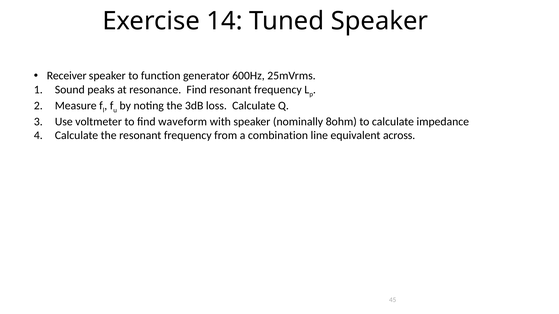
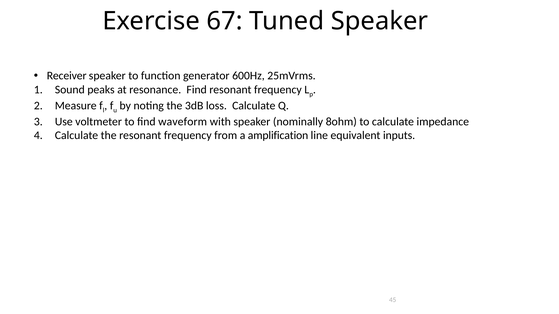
14: 14 -> 67
combination: combination -> amplification
across: across -> inputs
